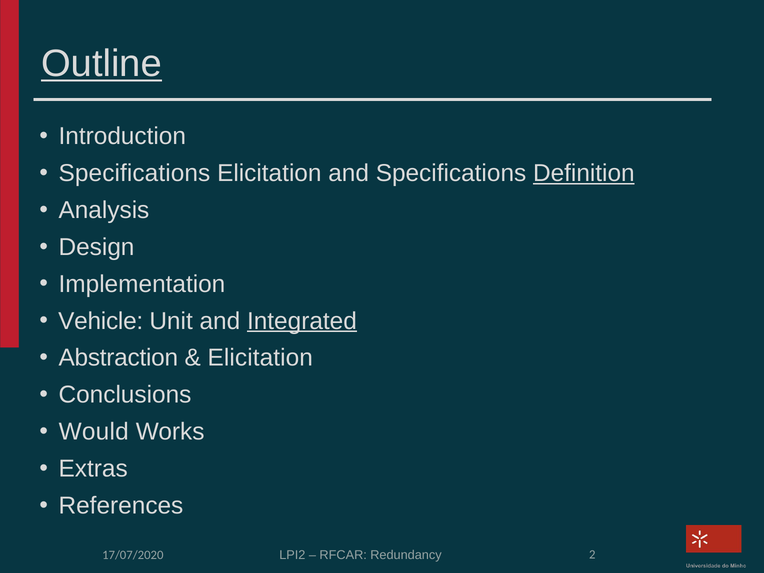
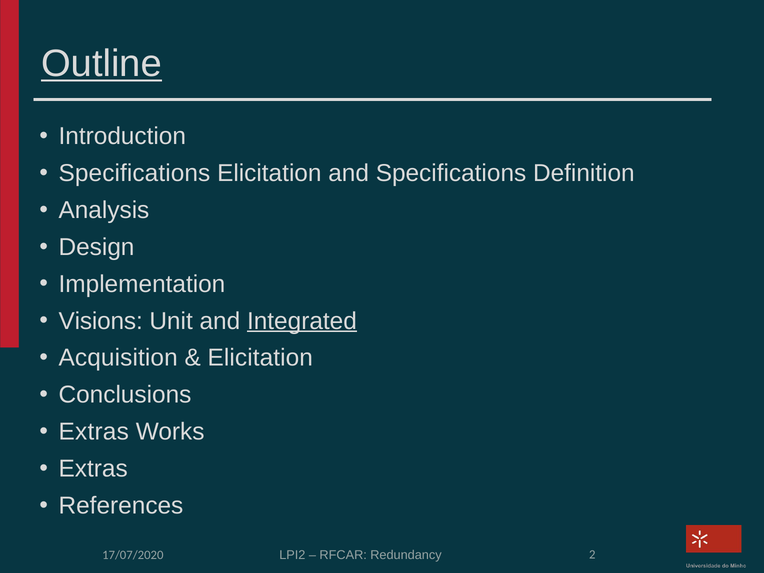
Definition underline: present -> none
Vehicle: Vehicle -> Visions
Abstraction: Abstraction -> Acquisition
Would at (94, 432): Would -> Extras
